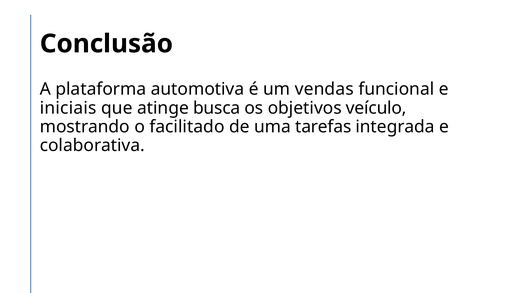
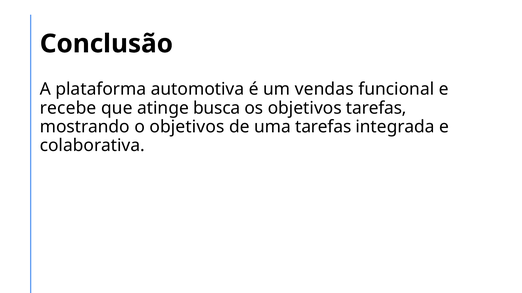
iniciais: iniciais -> recebe
objetivos veículo: veículo -> tarefas
o facilitado: facilitado -> objetivos
